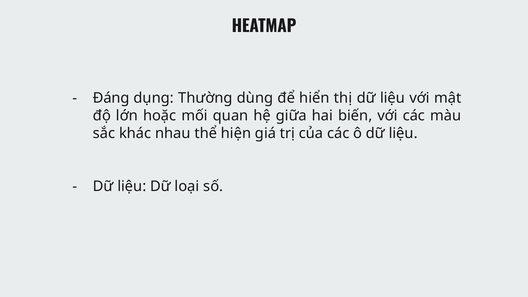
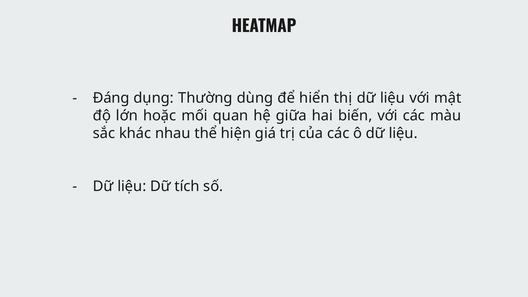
loại: loại -> tích
